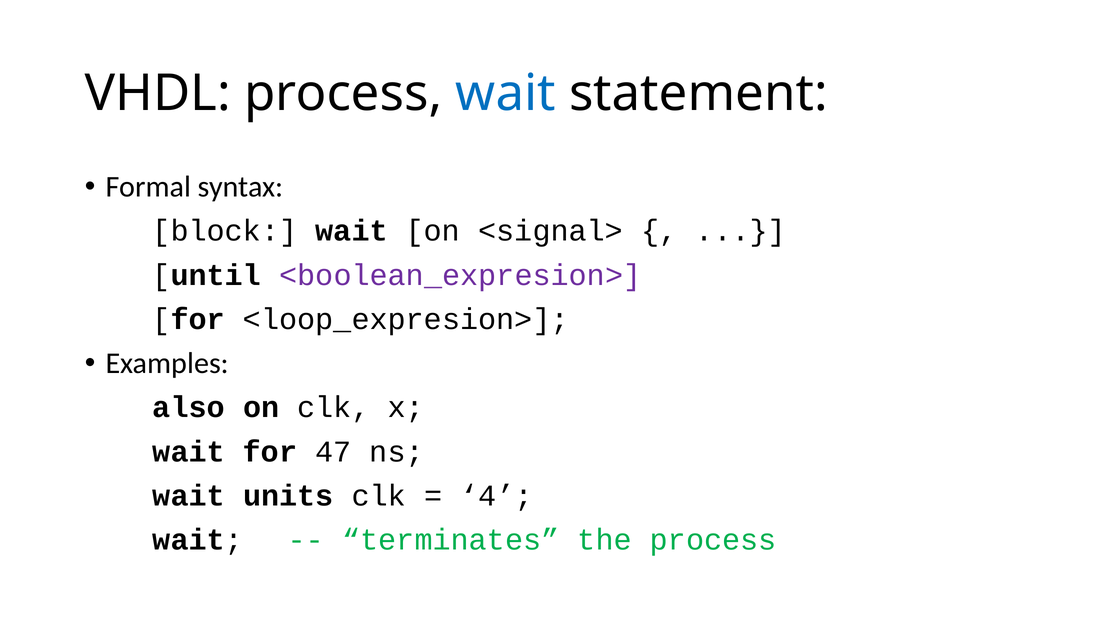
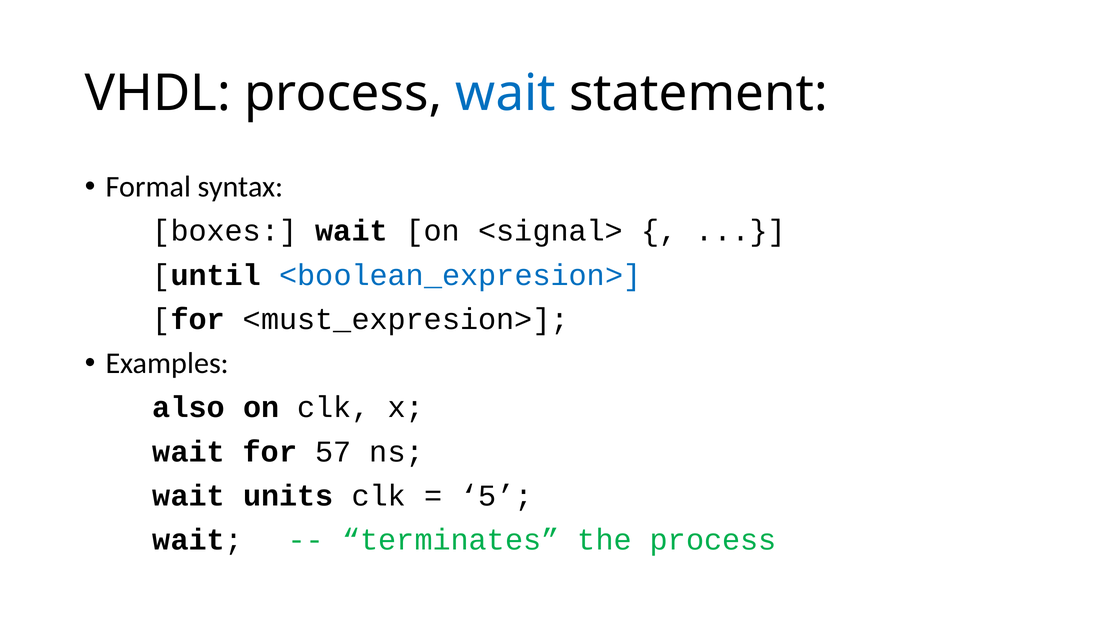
block: block -> boxes
<boolean_expresion> colour: purple -> blue
<loop_expresion>: <loop_expresion> -> <must_expresion>
47: 47 -> 57
4: 4 -> 5
